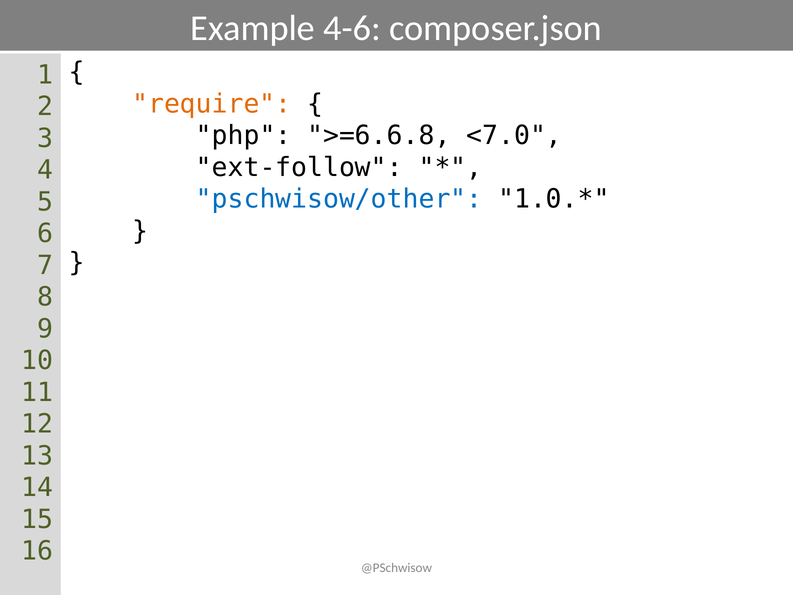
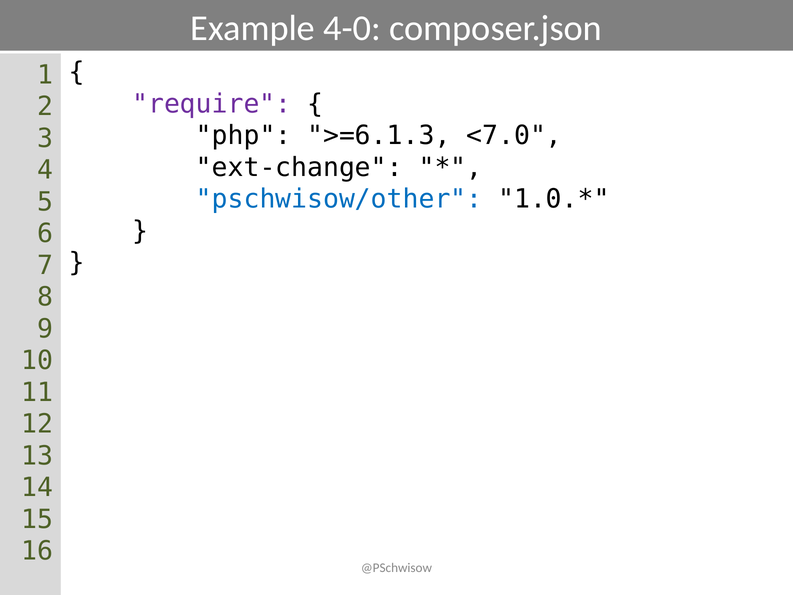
4-6: 4-6 -> 4-0
require colour: orange -> purple
>=6.6.8: >=6.6.8 -> >=6.1.3
ext-follow: ext-follow -> ext-change
